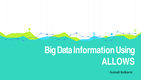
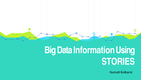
ALLOWS: ALLOWS -> STORIES
